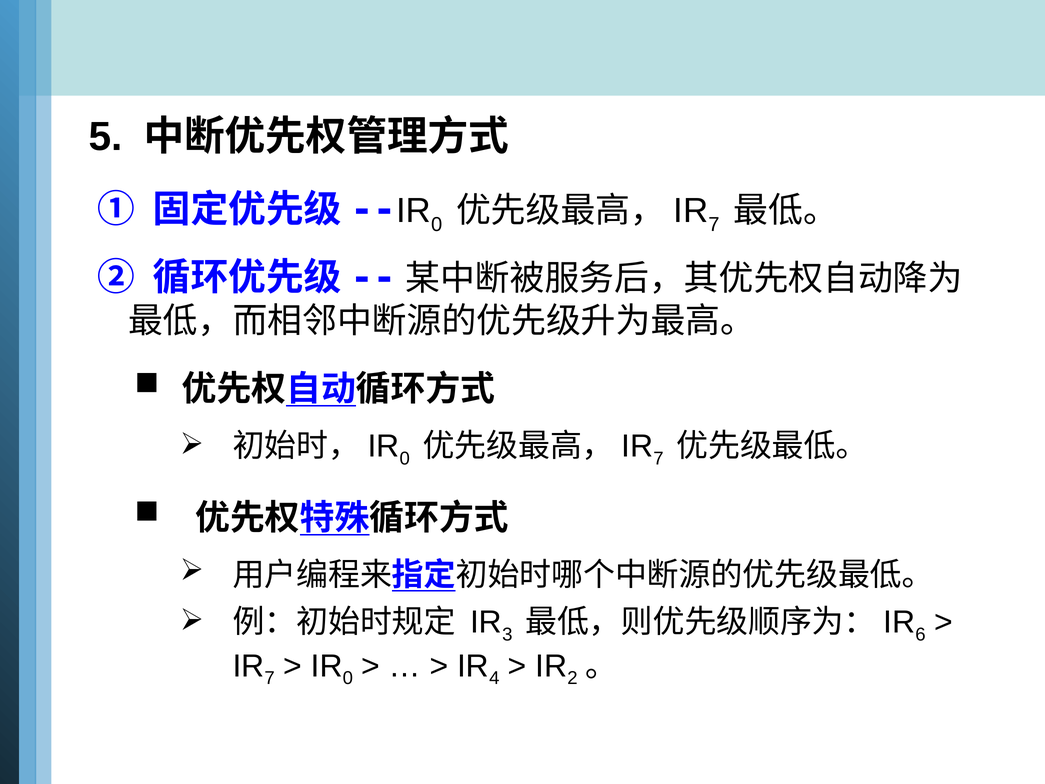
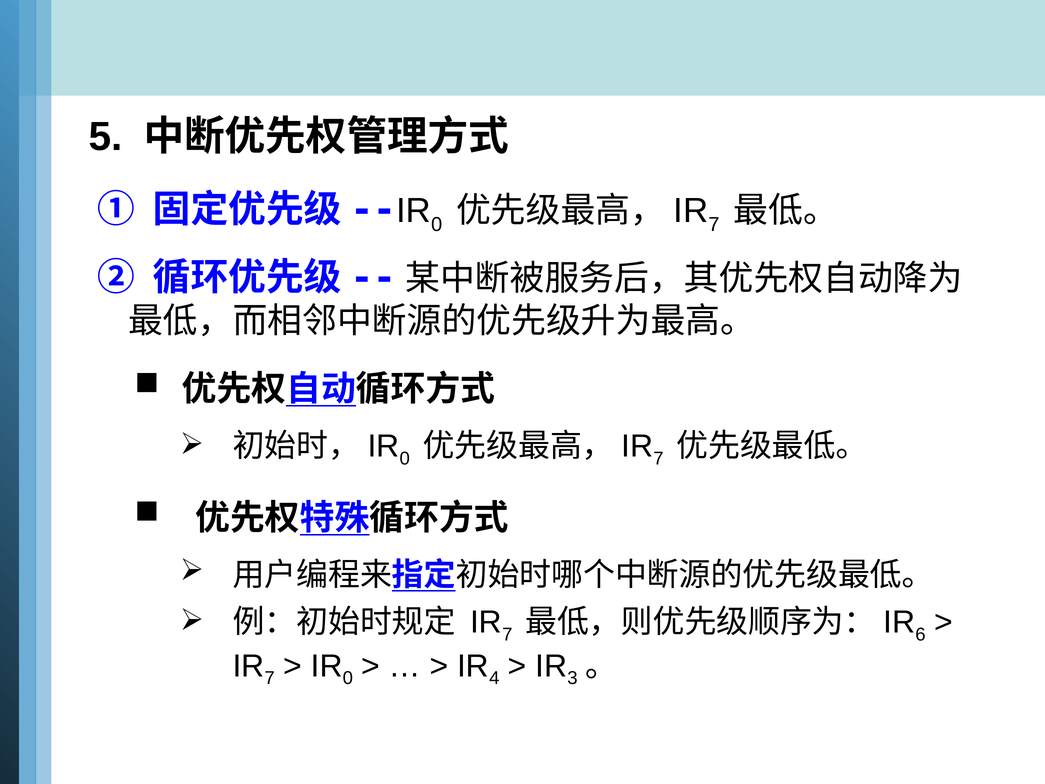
3 at (507, 635): 3 -> 7
2: 2 -> 3
